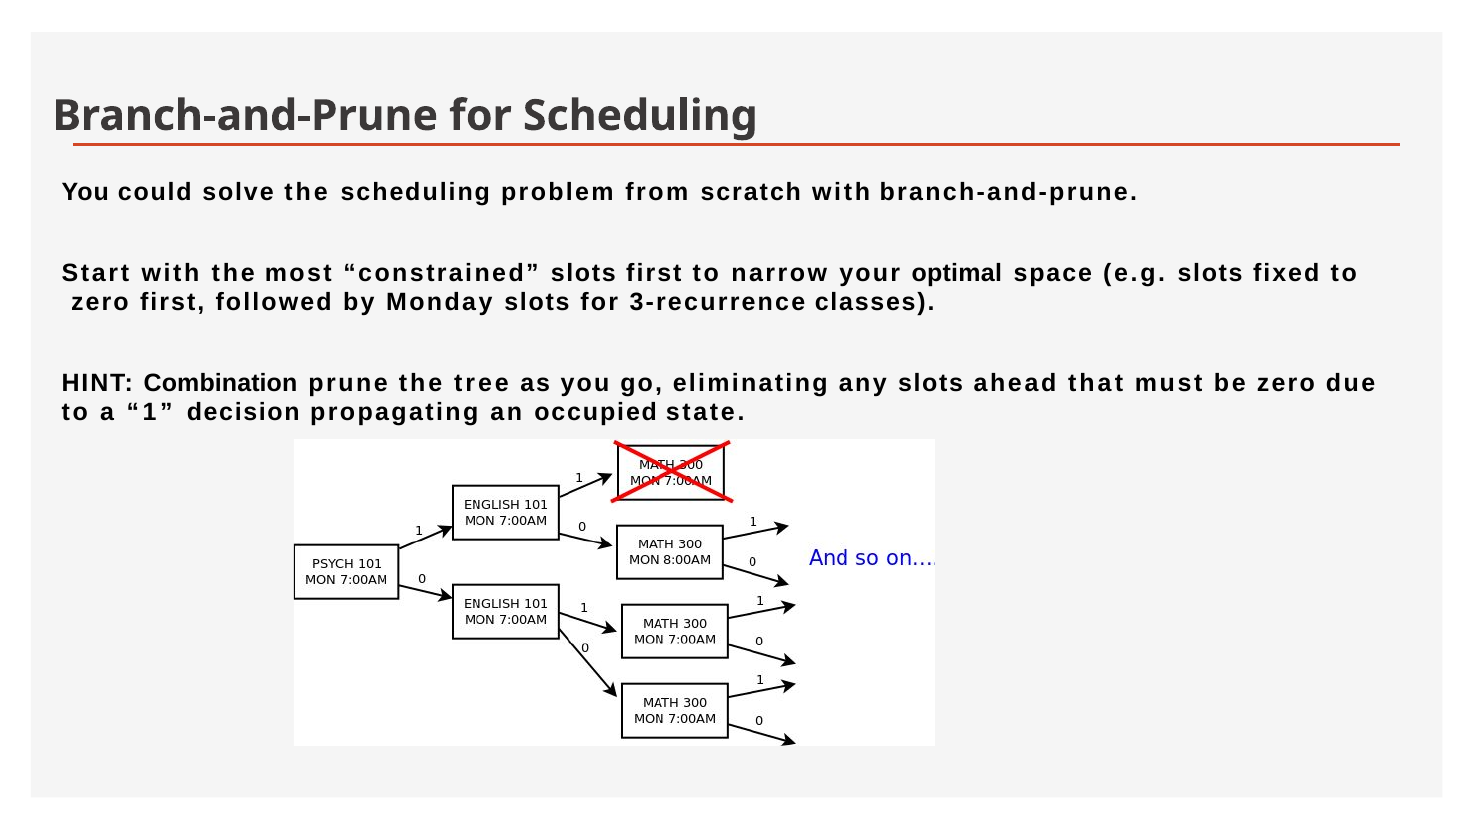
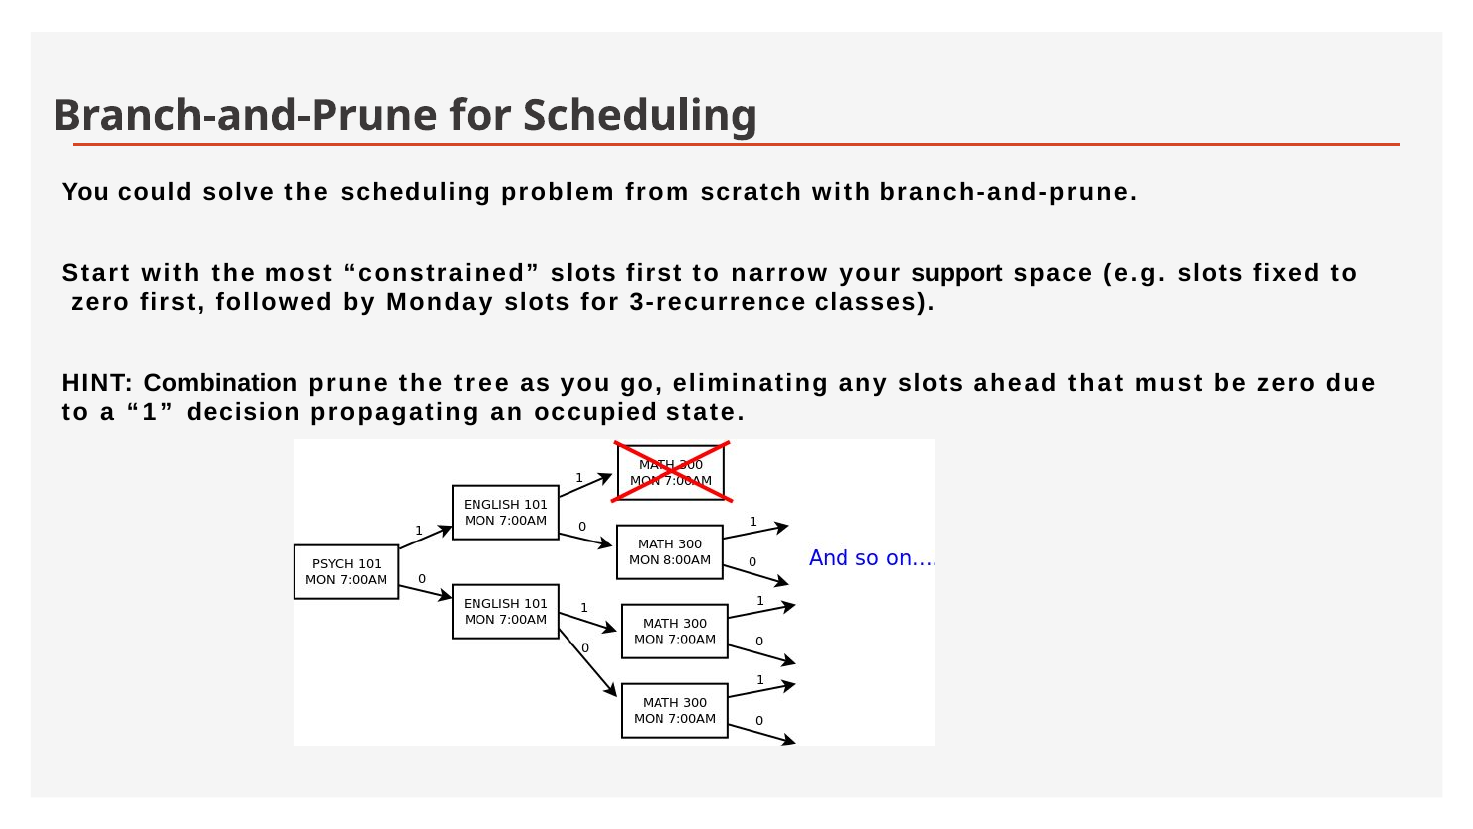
optimal: optimal -> support
